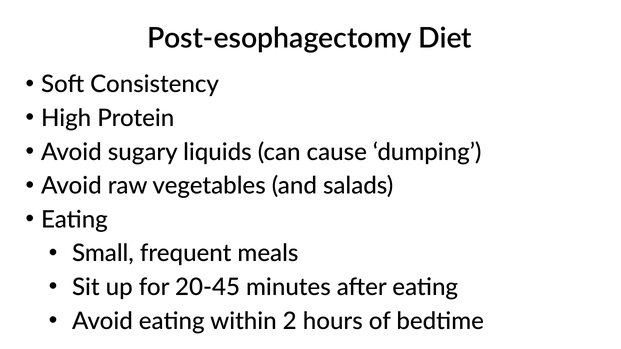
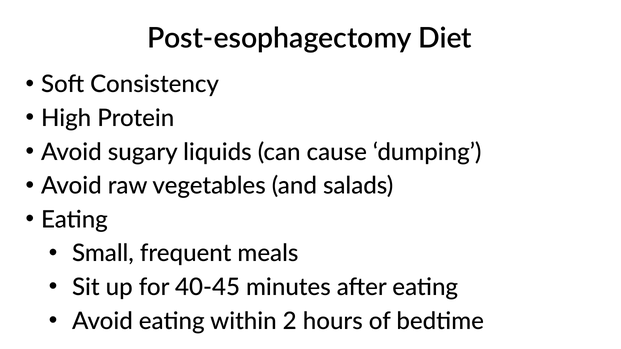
20-45: 20-45 -> 40-45
